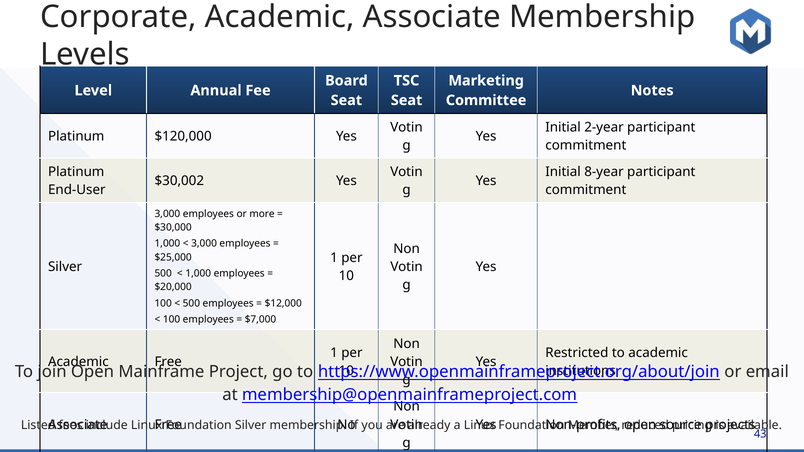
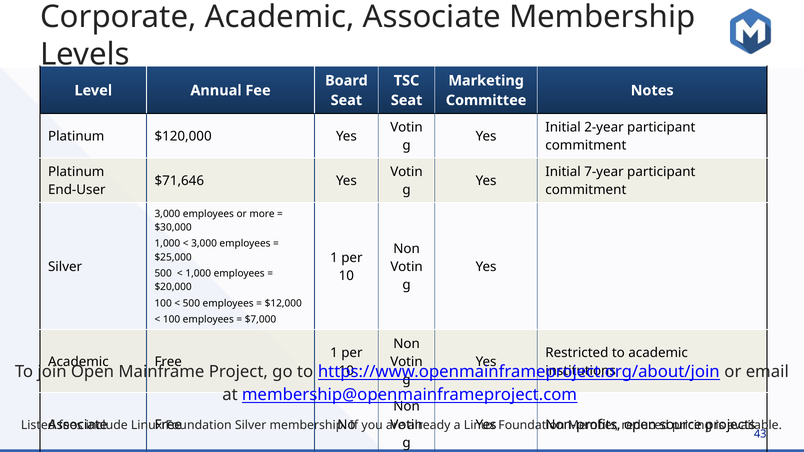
8-year: 8-year -> 7-year
$30,002: $30,002 -> $71,646
